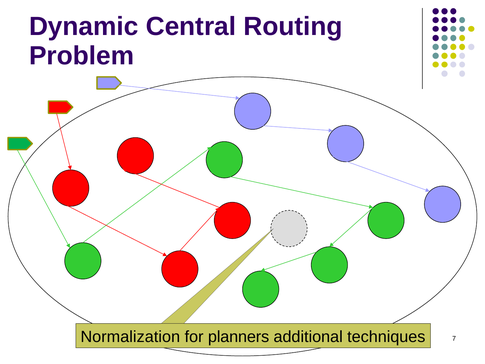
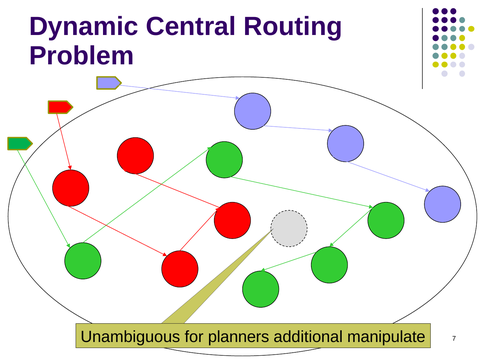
Normalization: Normalization -> Unambiguous
techniques: techniques -> manipulate
